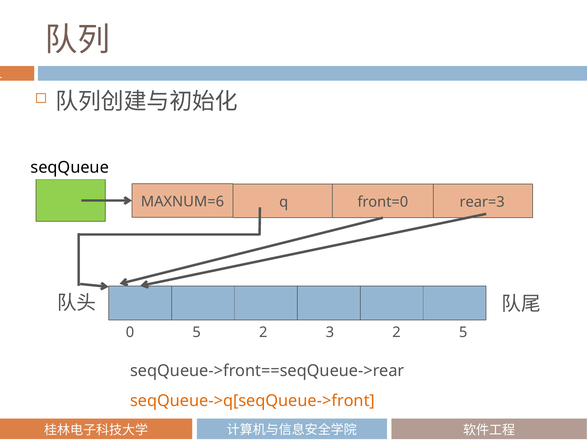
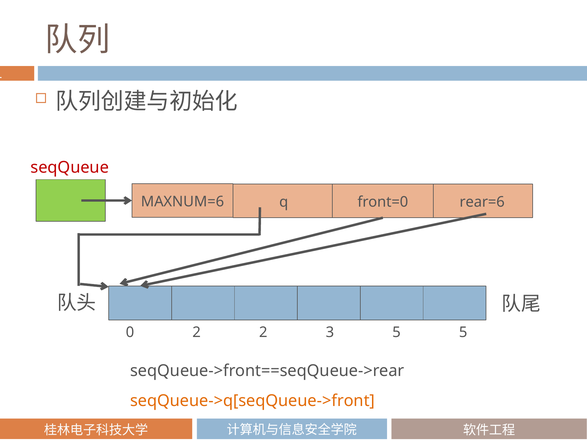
seqQueue colour: black -> red
rear=3: rear=3 -> rear=6
0 5: 5 -> 2
3 2: 2 -> 5
